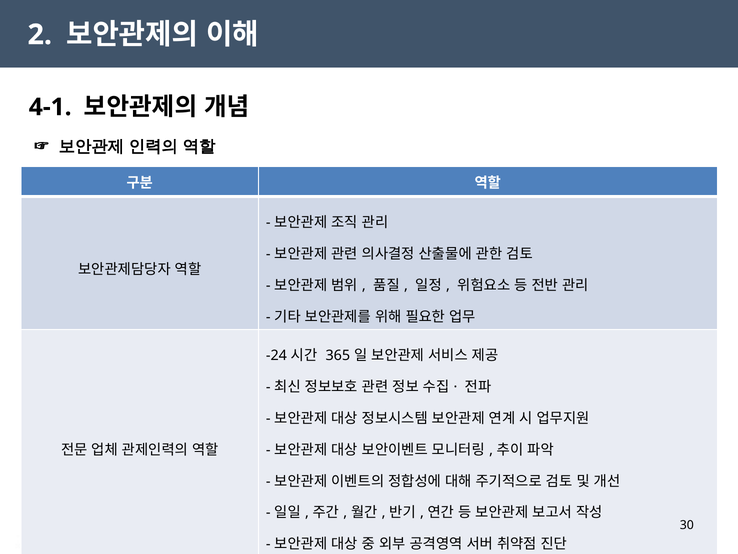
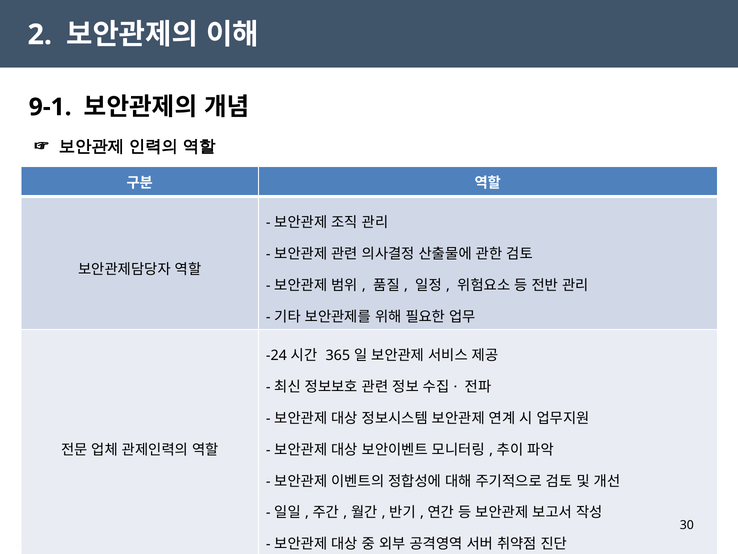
4-1: 4-1 -> 9-1
